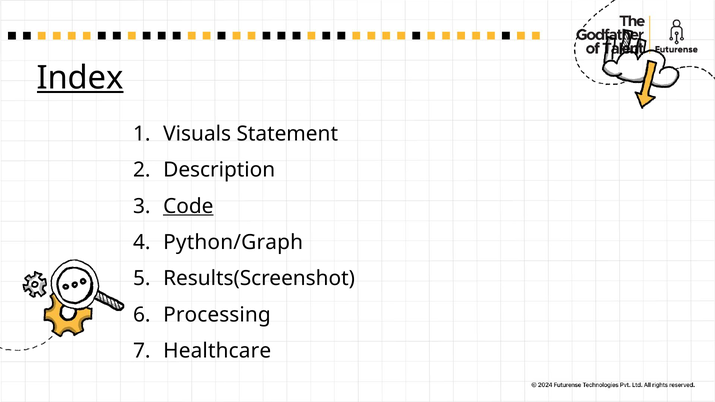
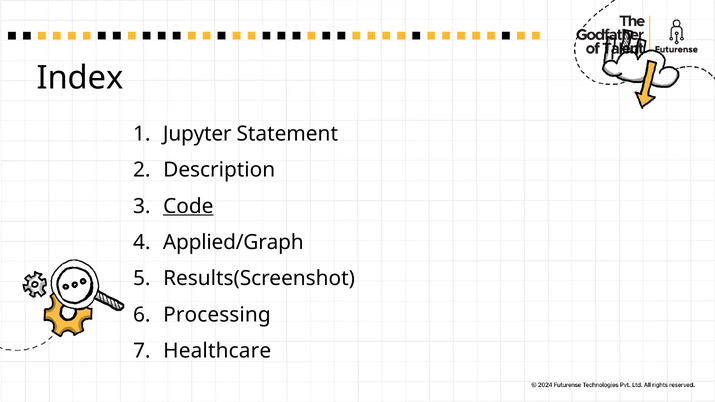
Index underline: present -> none
Visuals: Visuals -> Jupyter
Python/Graph: Python/Graph -> Applied/Graph
